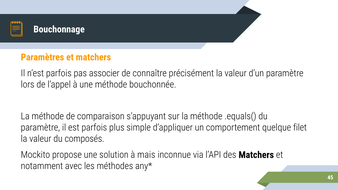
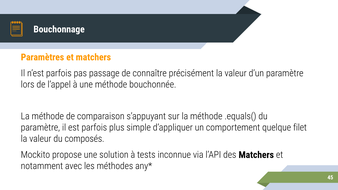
associer: associer -> passage
mais: mais -> tests
